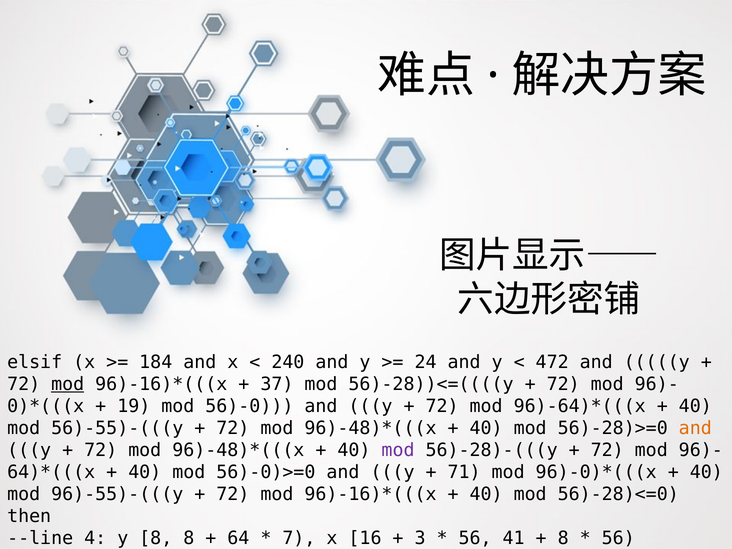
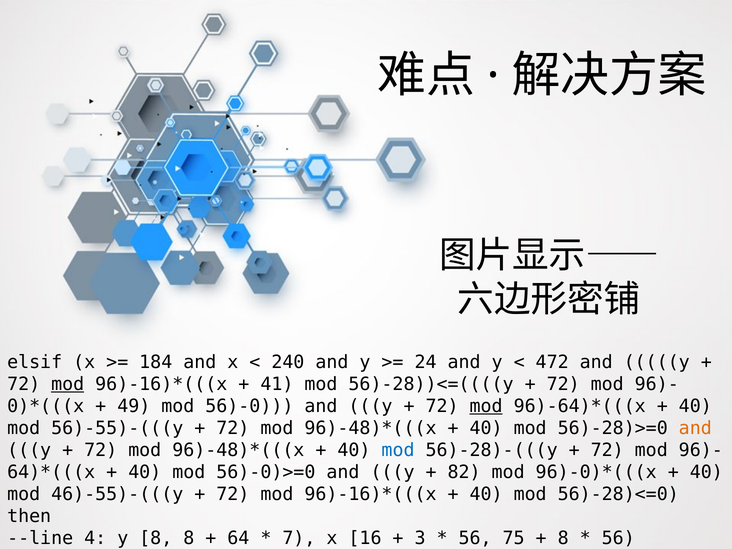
37: 37 -> 41
19: 19 -> 49
mod at (486, 406) underline: none -> present
mod at (398, 450) colour: purple -> blue
71: 71 -> 82
96)-55)-(((y: 96)-55)-(((y -> 46)-55)-(((y
41: 41 -> 75
